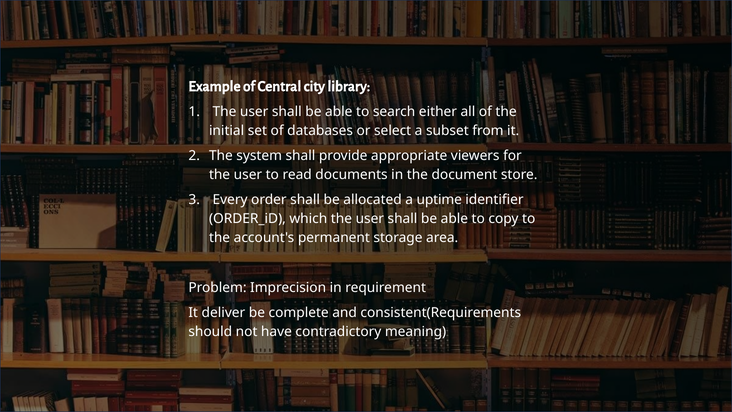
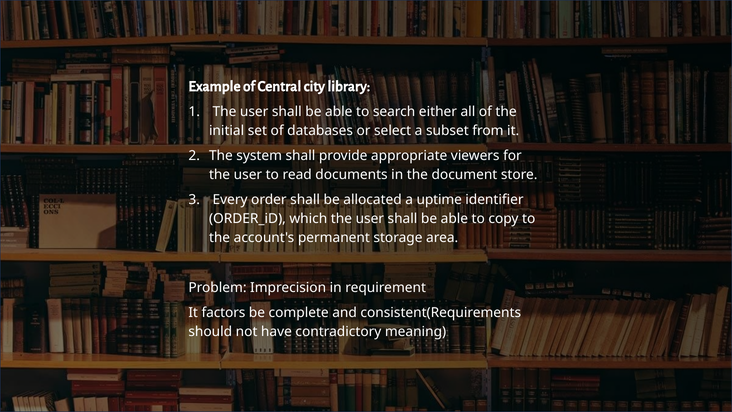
deliver: deliver -> factors
